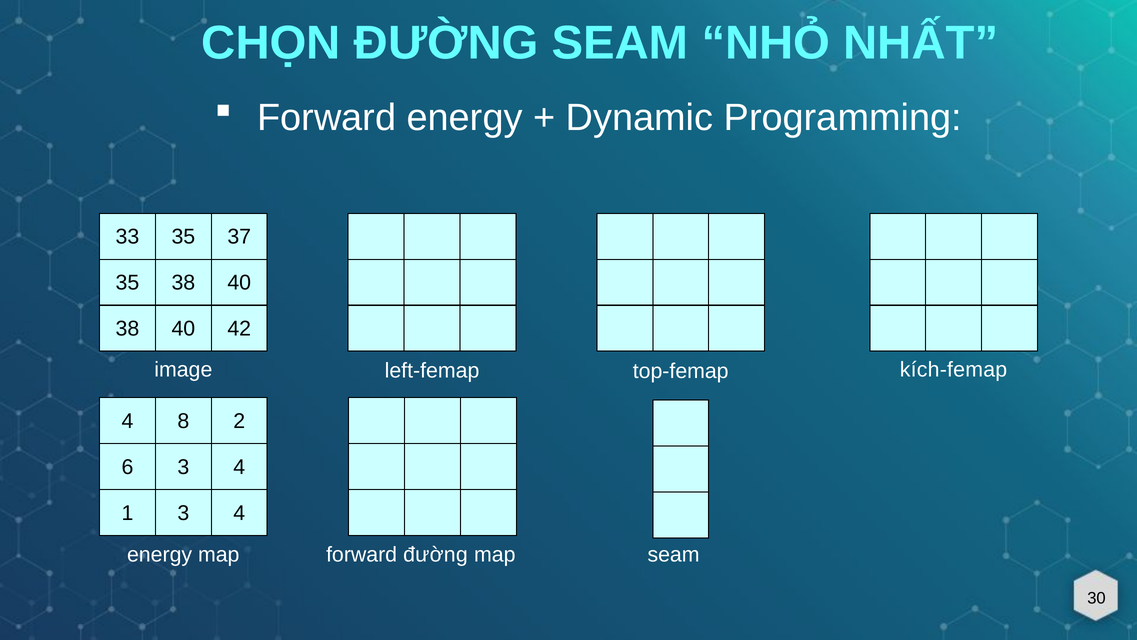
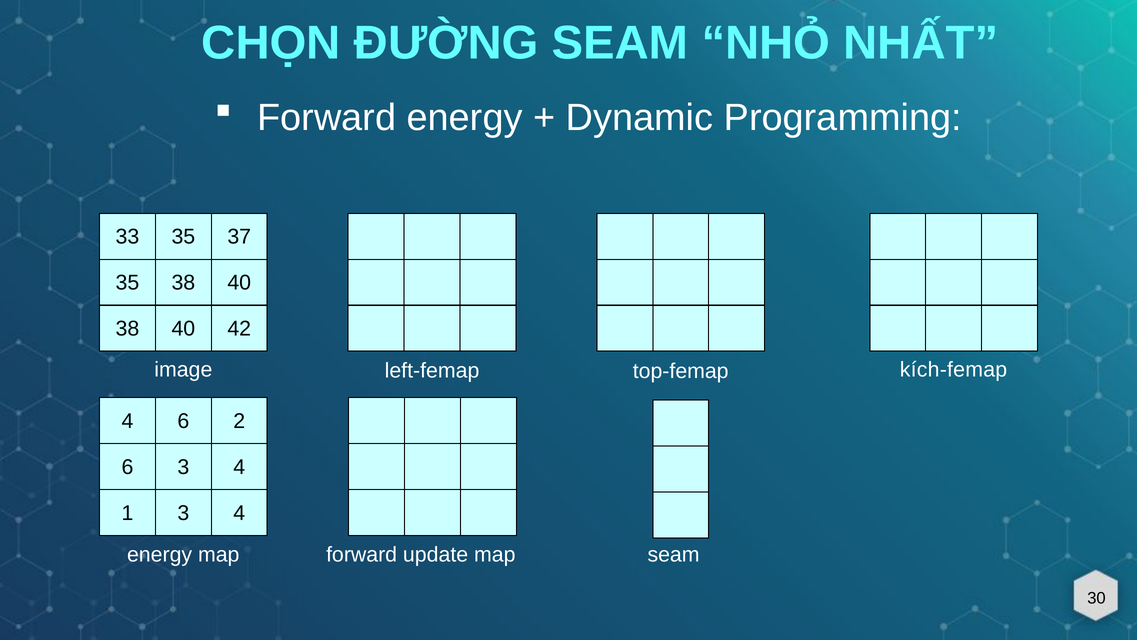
4 8: 8 -> 6
forward đường: đường -> update
